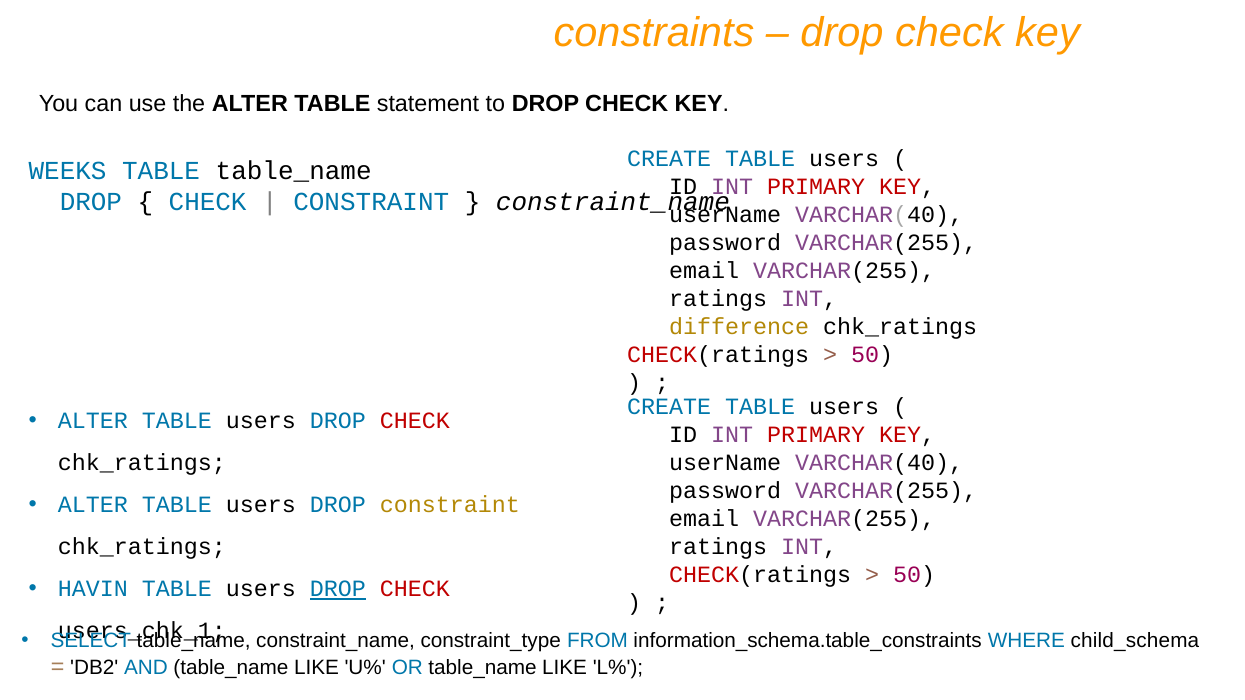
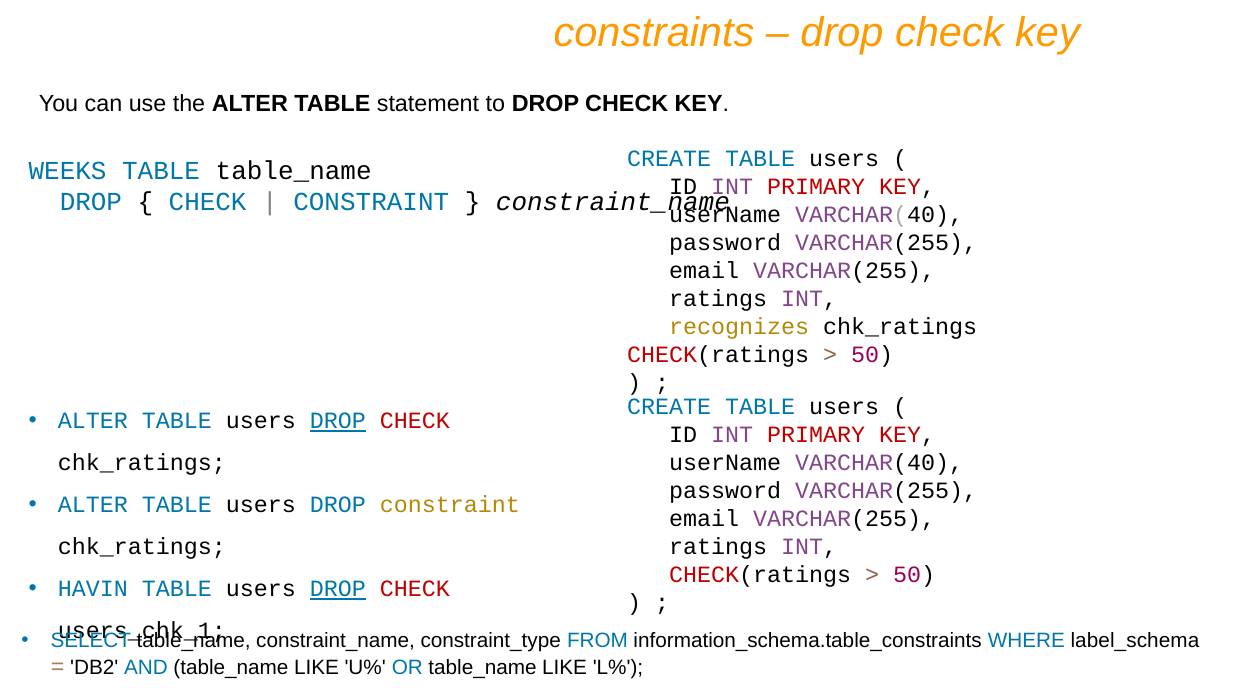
difference: difference -> recognizes
DROP at (338, 421) underline: none -> present
child_schema: child_schema -> label_schema
